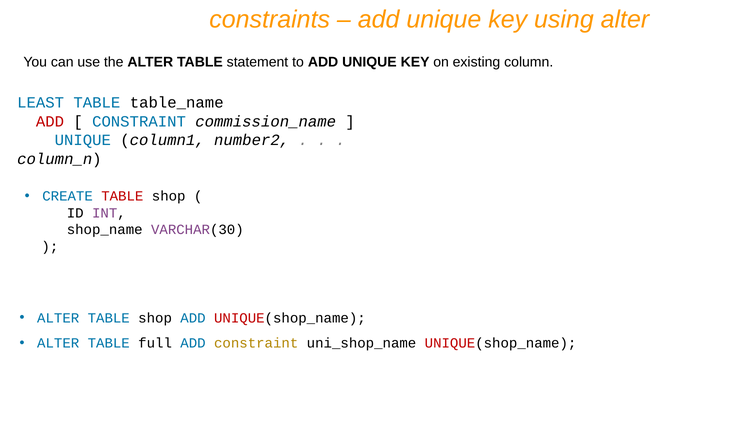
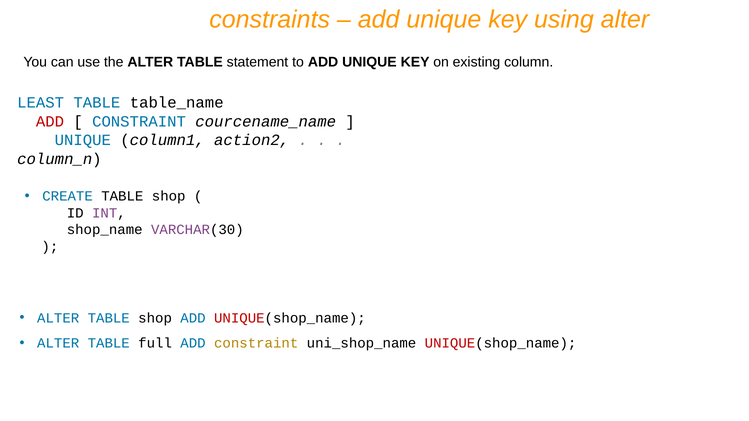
commission_name: commission_name -> courcename_name
number2: number2 -> action2
TABLE at (122, 196) colour: red -> black
